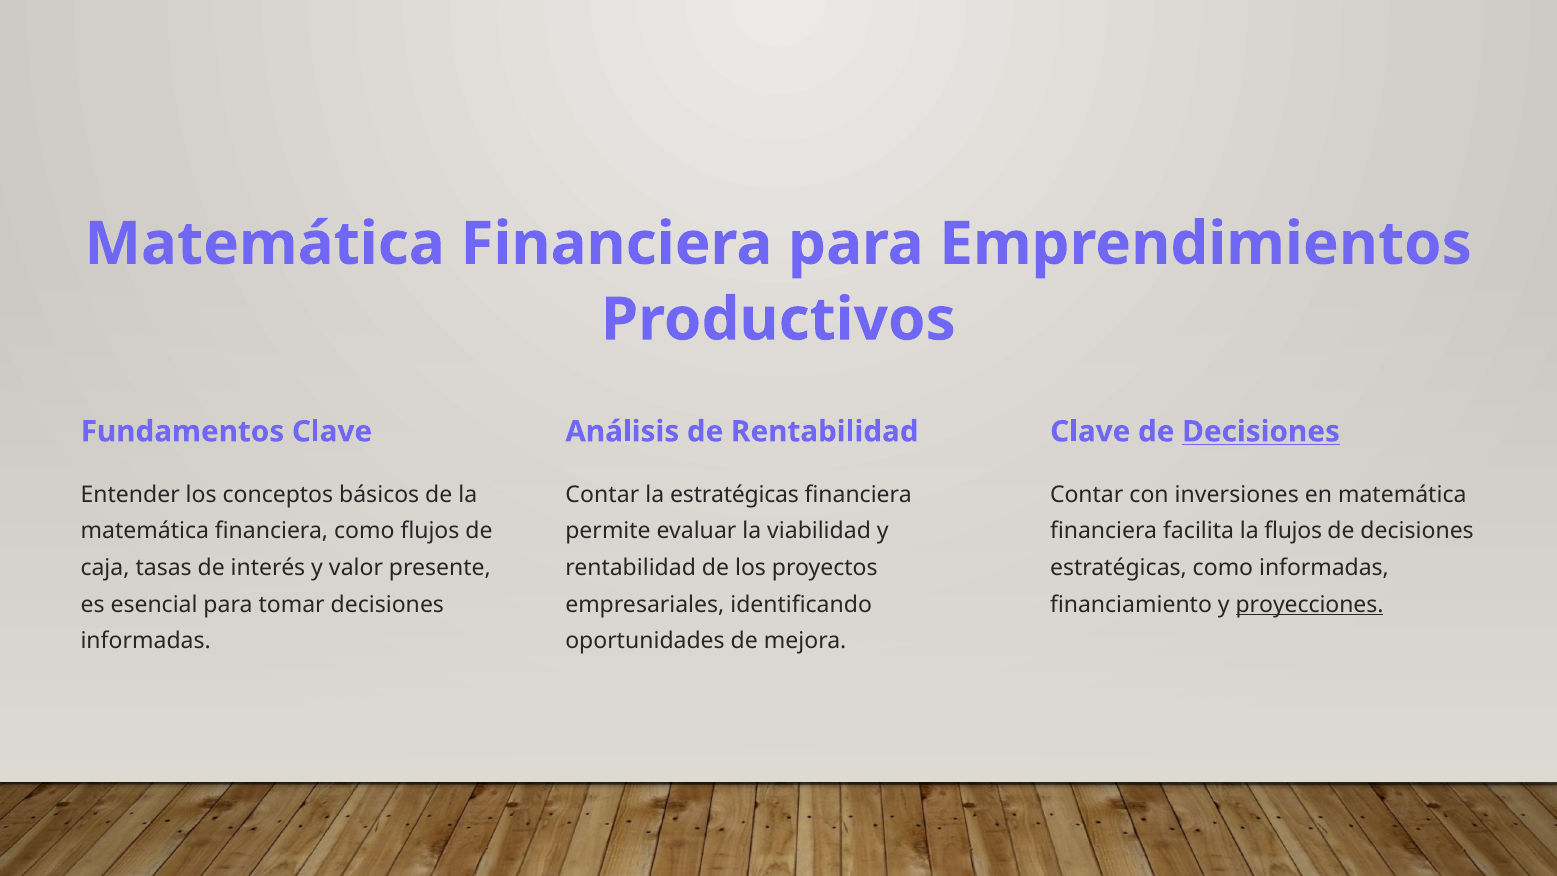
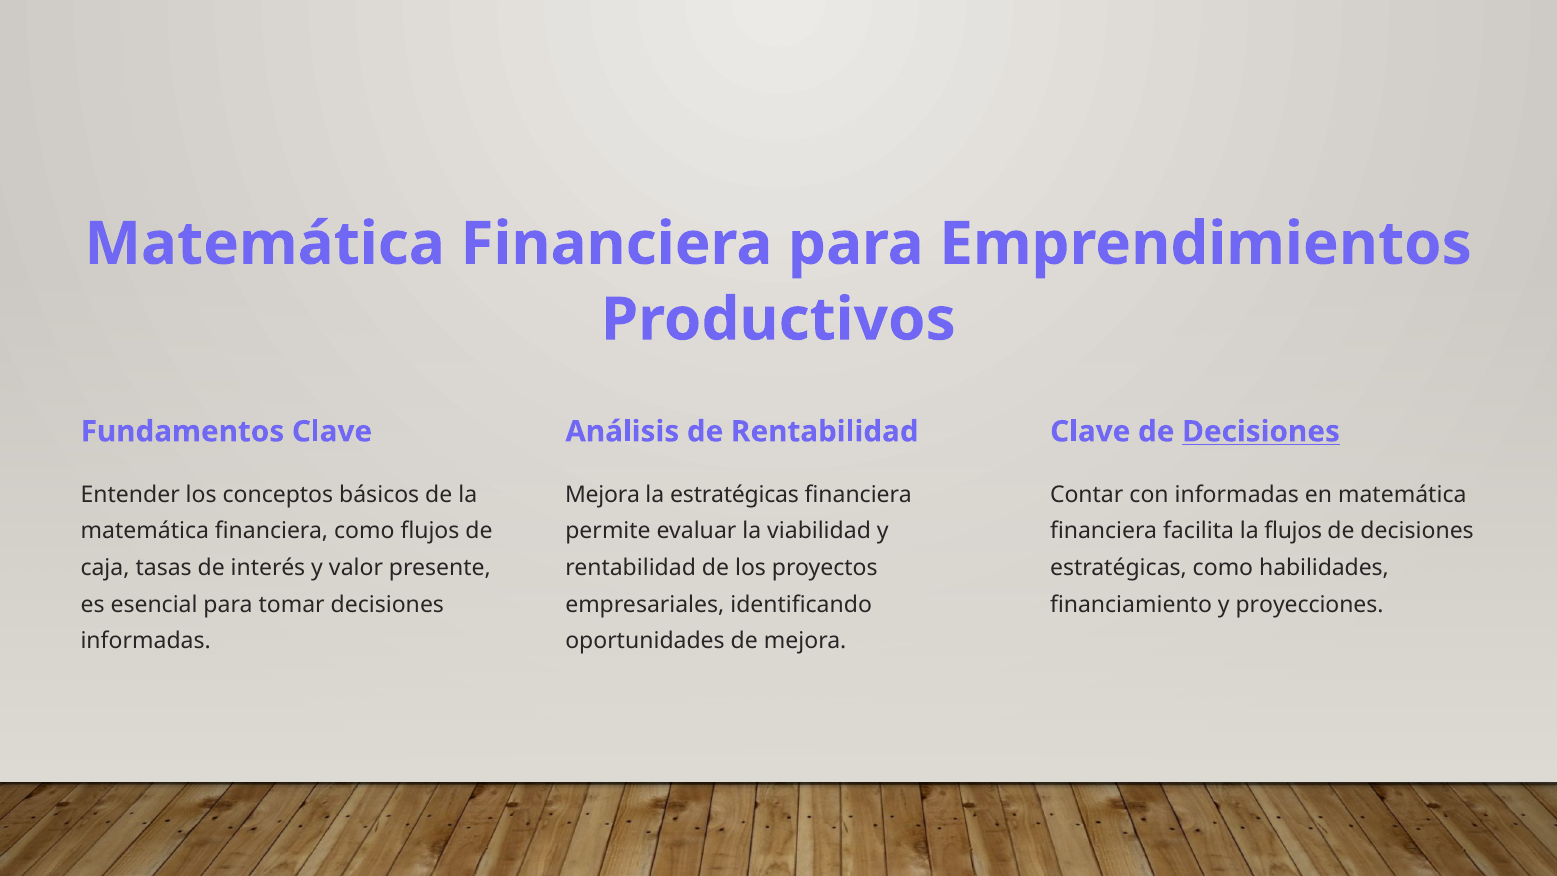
Contar at (602, 495): Contar -> Mejora
con inversiones: inversiones -> informadas
como informadas: informadas -> habilidades
proyecciones underline: present -> none
